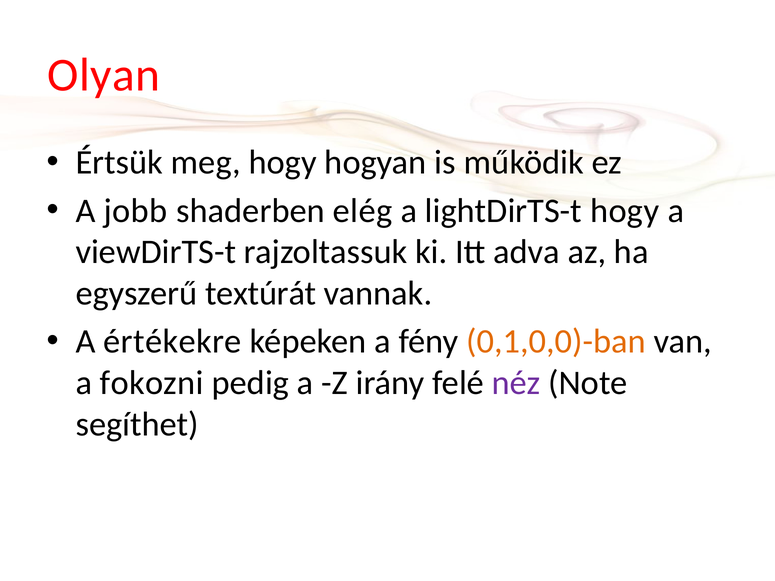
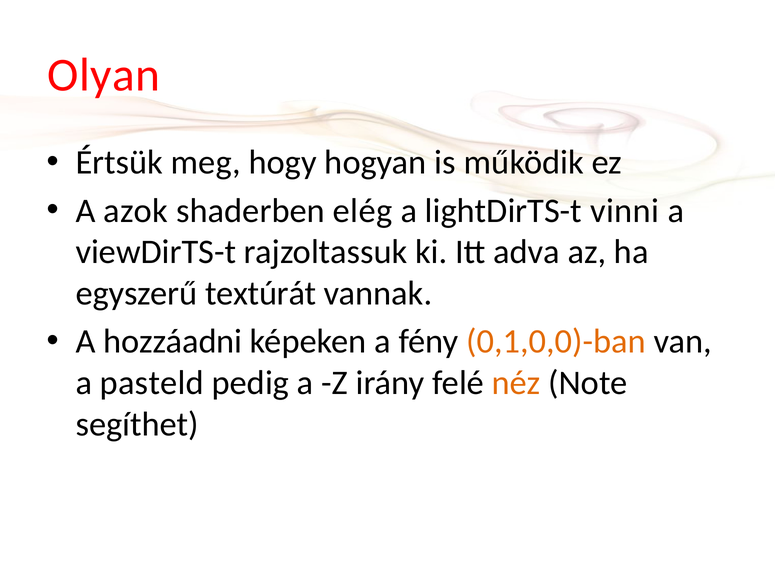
jobb: jobb -> azok
lightDirTS-t hogy: hogy -> vinni
értékekre: értékekre -> hozzáadni
fokozni: fokozni -> pasteld
néz colour: purple -> orange
